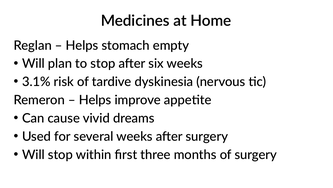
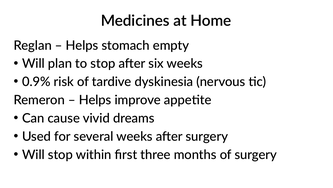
3.1%: 3.1% -> 0.9%
